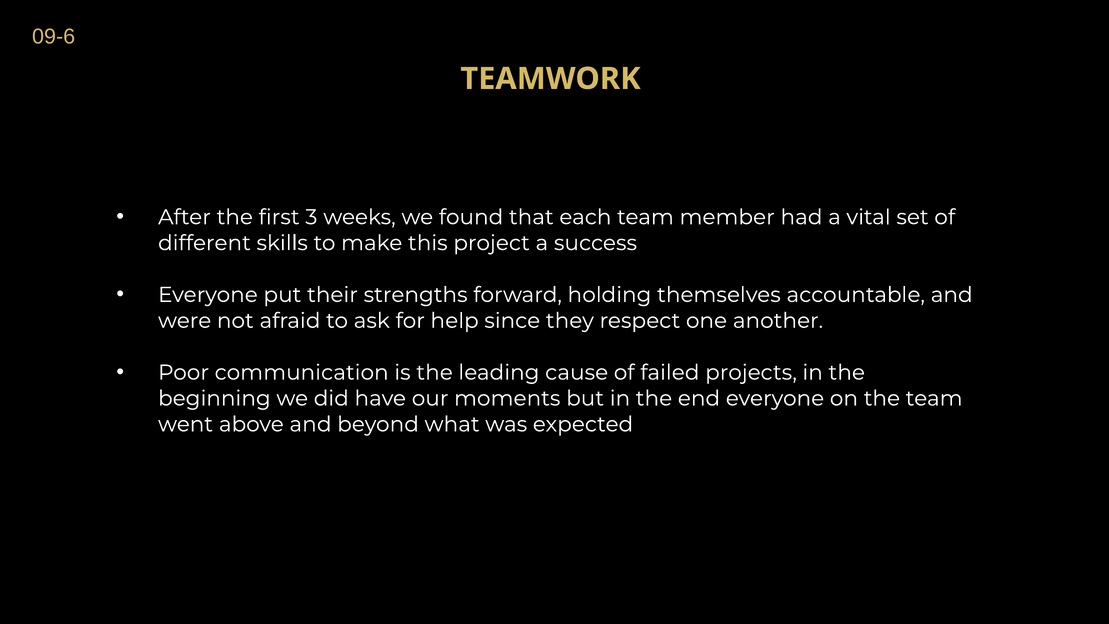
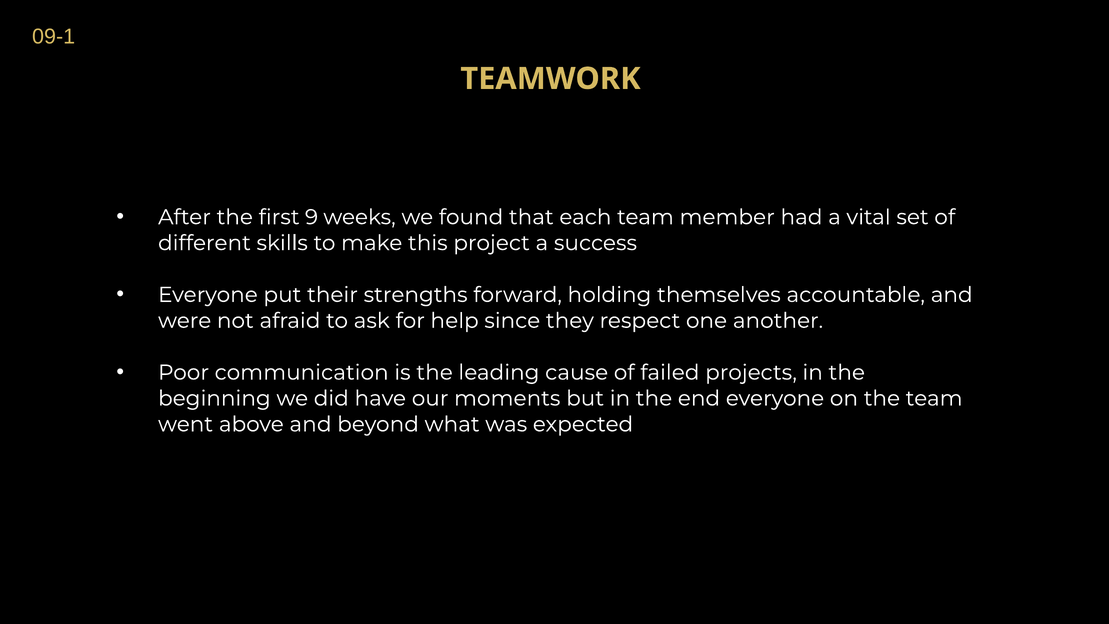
09-6: 09-6 -> 09-1
3: 3 -> 9
